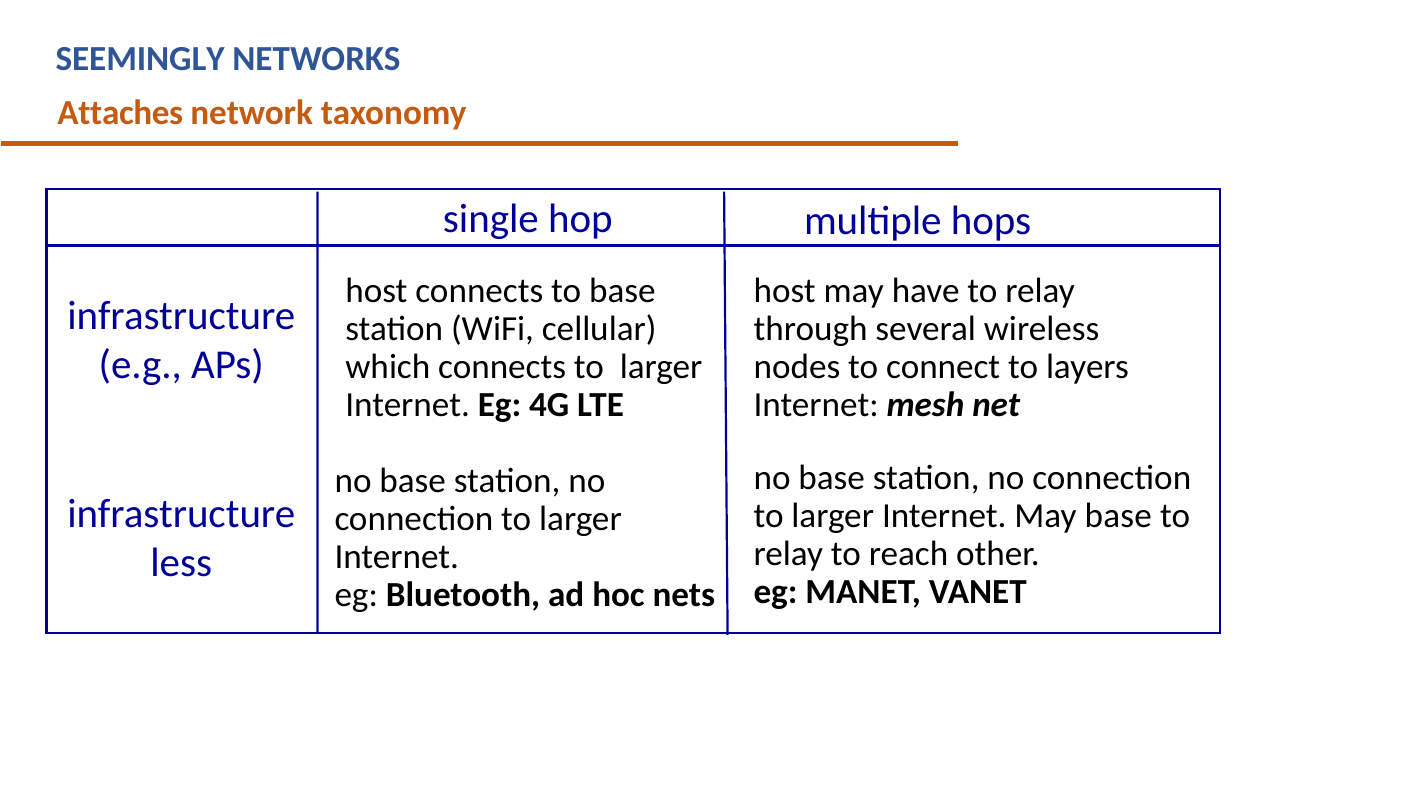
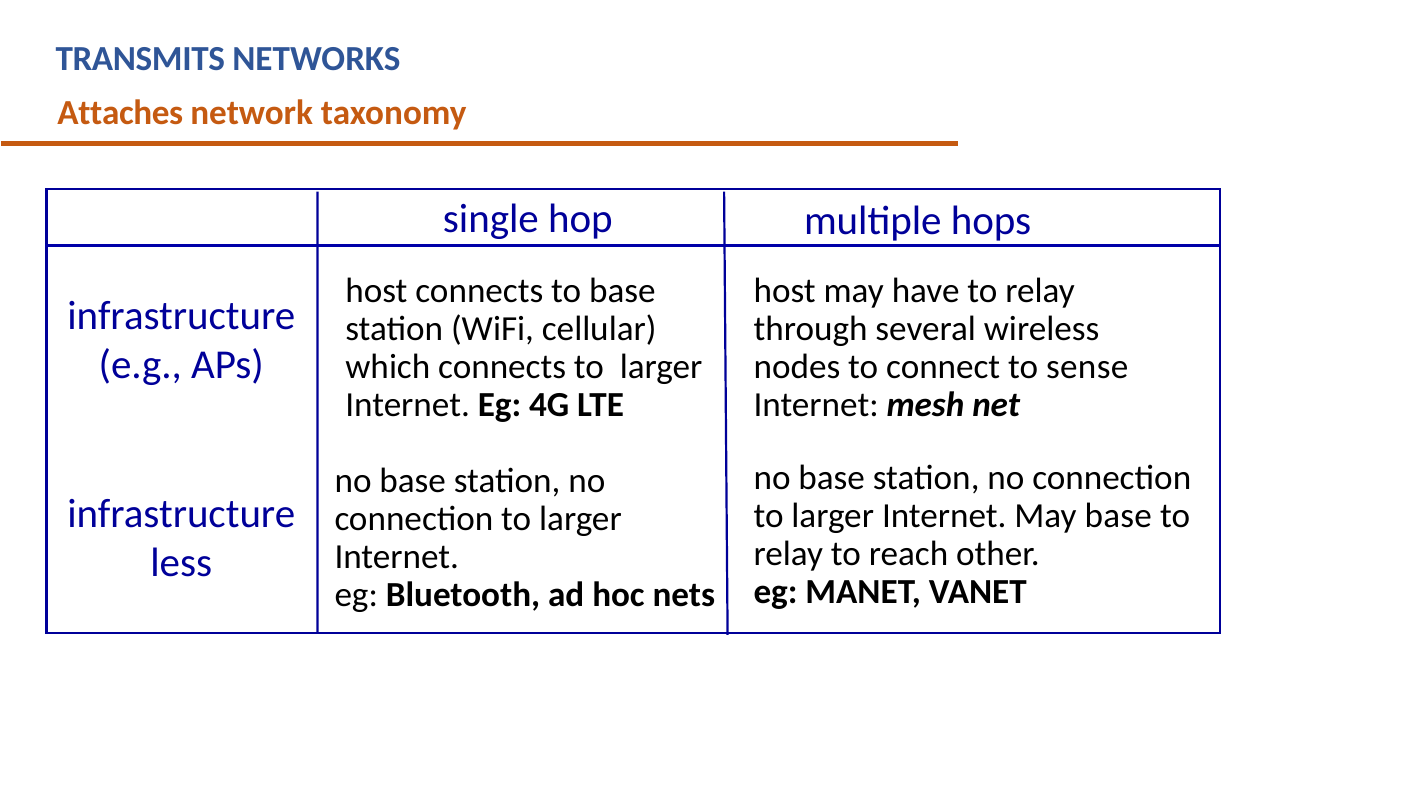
SEEMINGLY: SEEMINGLY -> TRANSMITS
layers: layers -> sense
